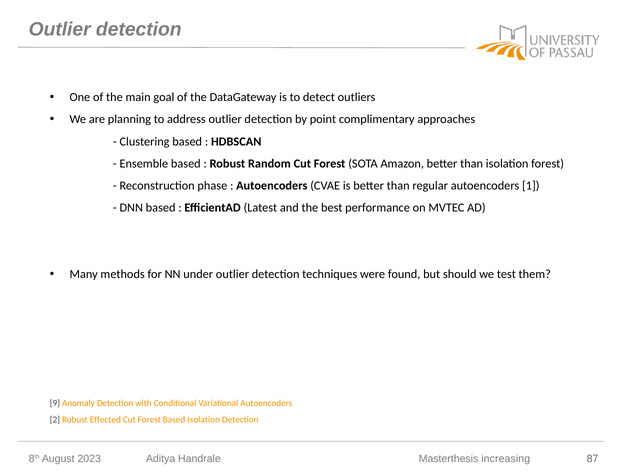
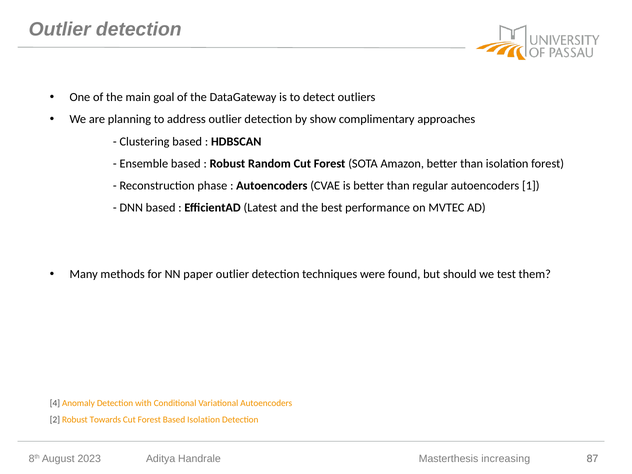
point: point -> show
under: under -> paper
9: 9 -> 4
Effected: Effected -> Towards
